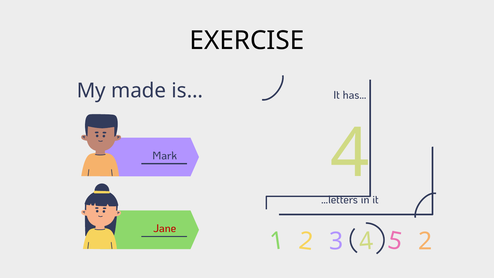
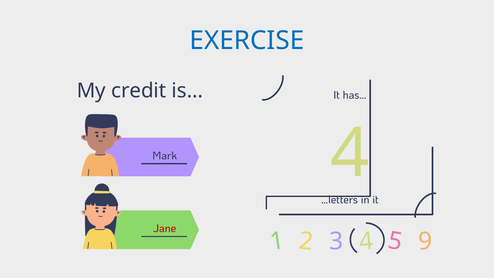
EXERCISE colour: black -> blue
made: made -> credit
5 2: 2 -> 9
